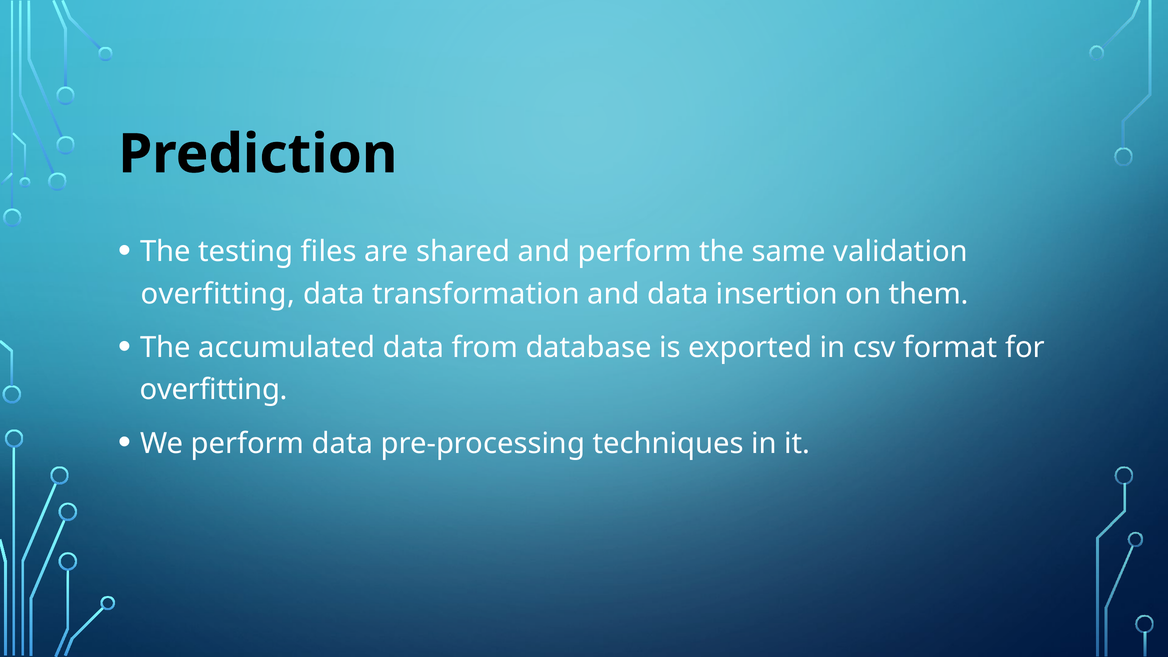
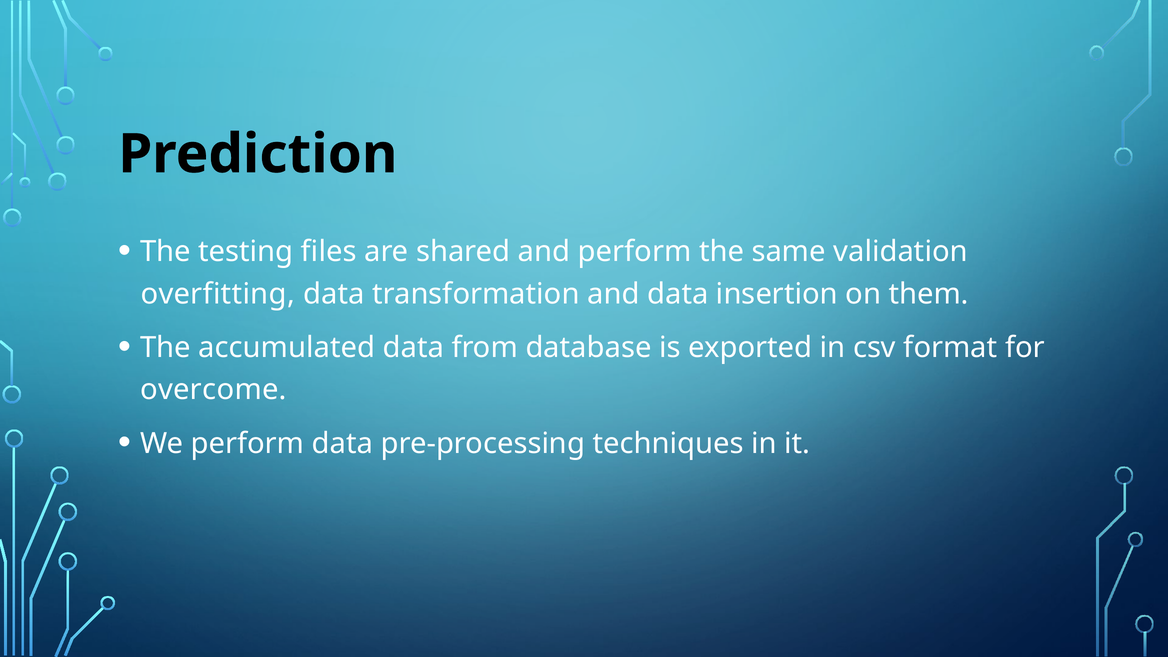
overfitting at (214, 390): overfitting -> overcome
